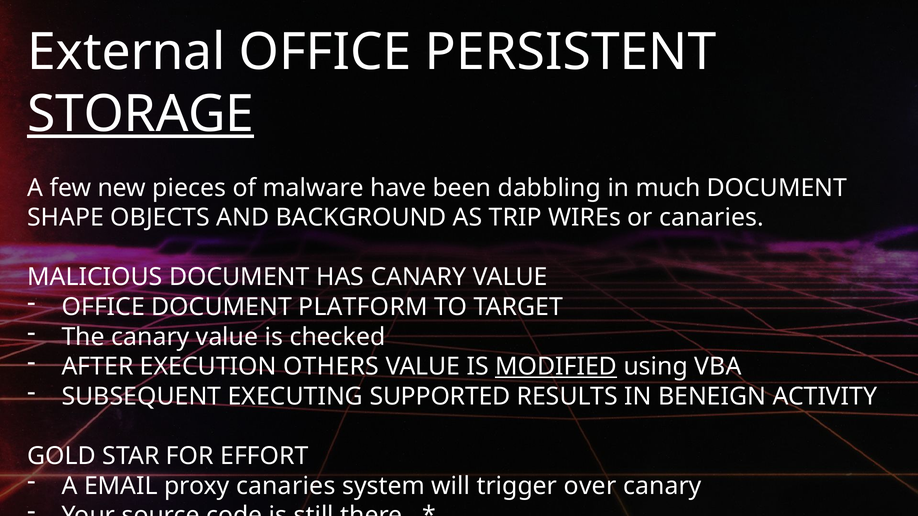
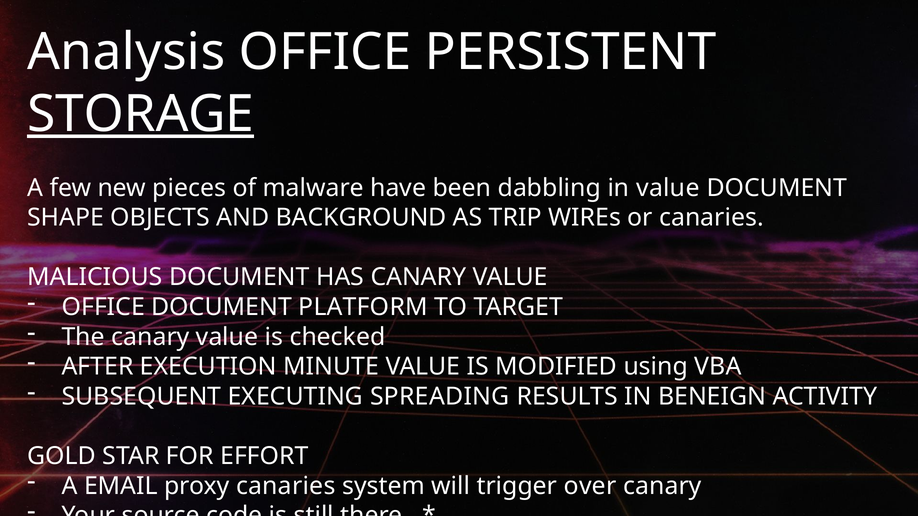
External: External -> Analysis
in much: much -> value
OTHERS: OTHERS -> MINUTE
MODIFIED underline: present -> none
SUPPORTED: SUPPORTED -> SPREADING
